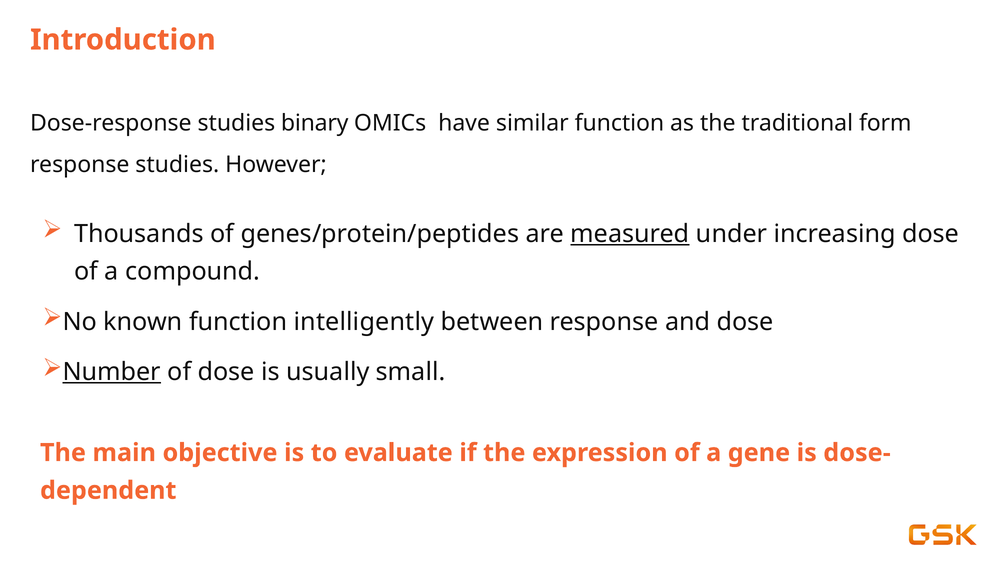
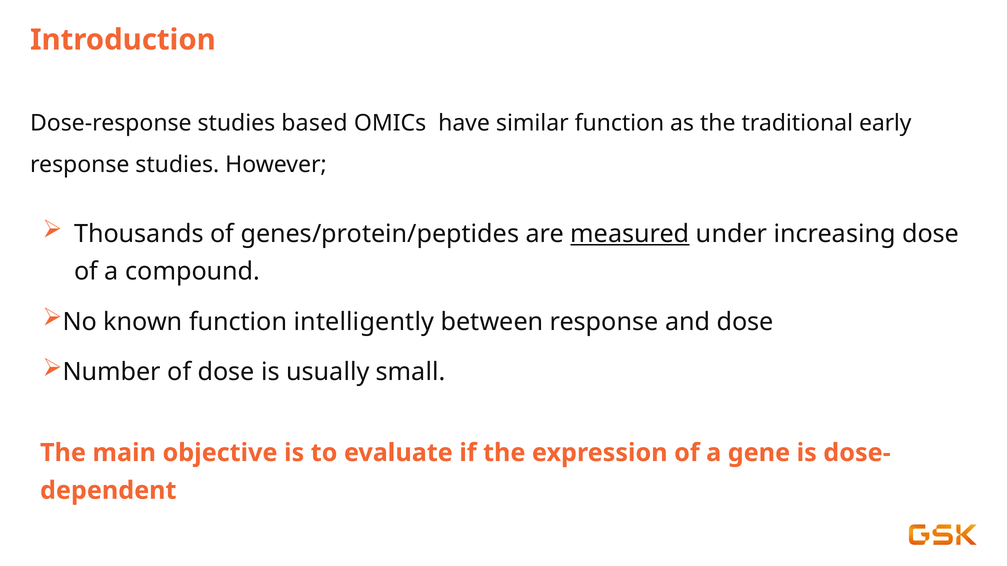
binary: binary -> based
form: form -> early
Number underline: present -> none
